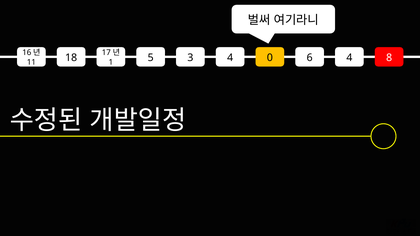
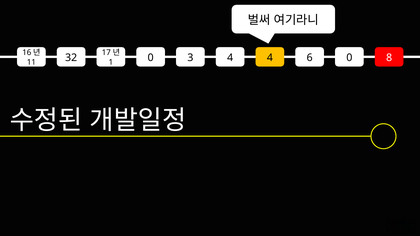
18: 18 -> 32
1 5: 5 -> 0
4 0: 0 -> 4
6 4: 4 -> 0
